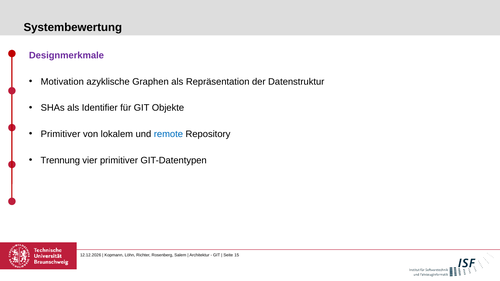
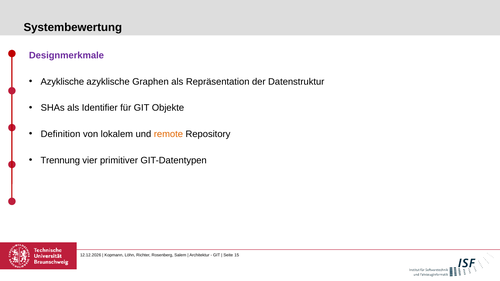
Motivation at (62, 82): Motivation -> Azyklische
Primitiver at (61, 134): Primitiver -> Definition
remote colour: blue -> orange
